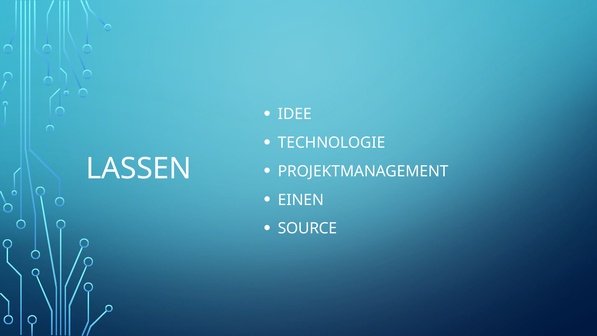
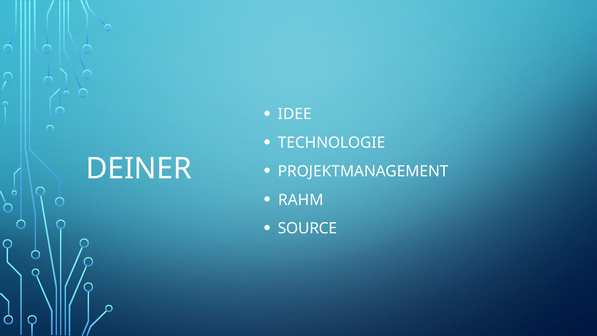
LASSEN: LASSEN -> DEINER
EINEN: EINEN -> RAHM
